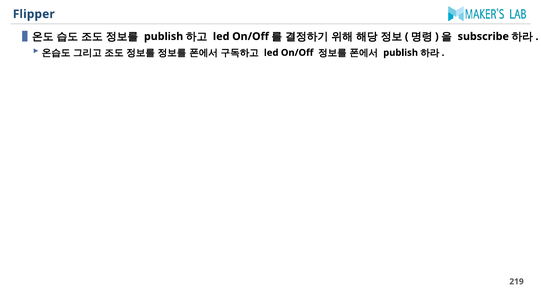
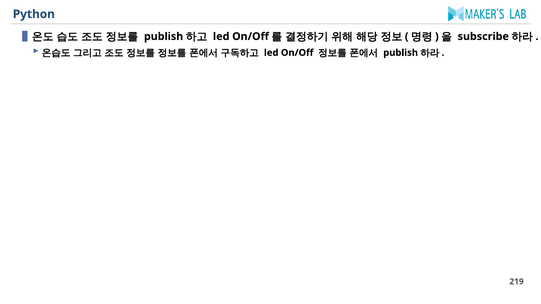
Flipper: Flipper -> Python
